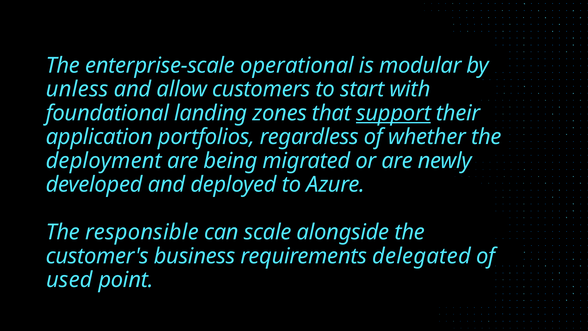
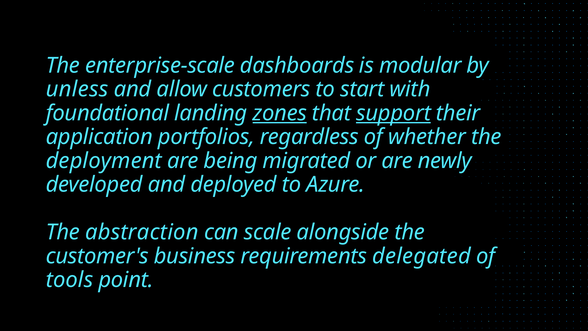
operational: operational -> dashboards
zones underline: none -> present
responsible: responsible -> abstraction
used: used -> tools
